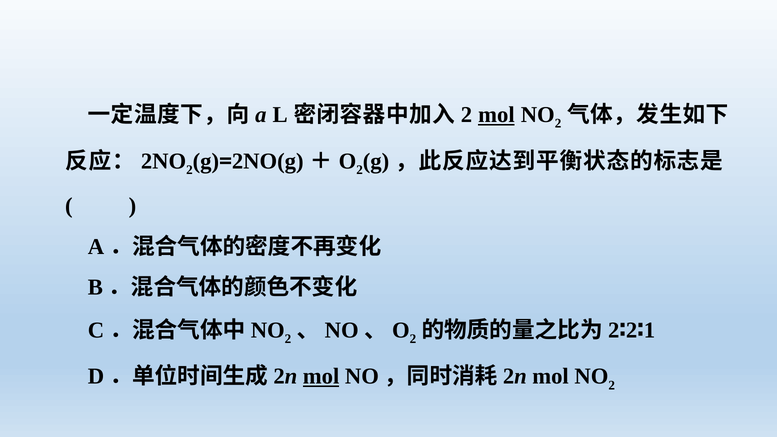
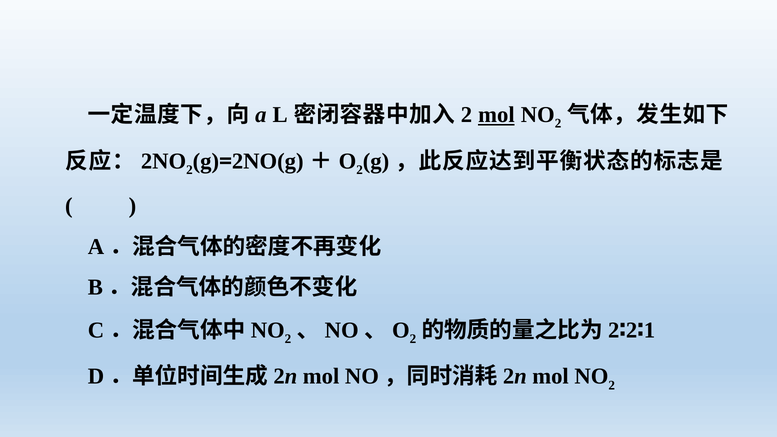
mol at (321, 377) underline: present -> none
